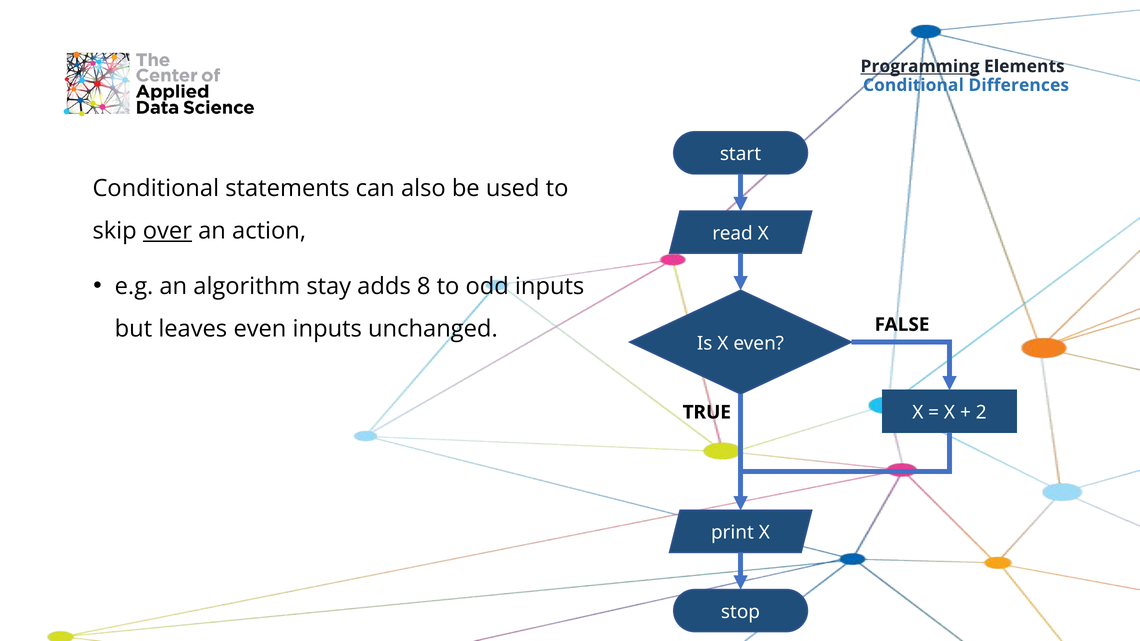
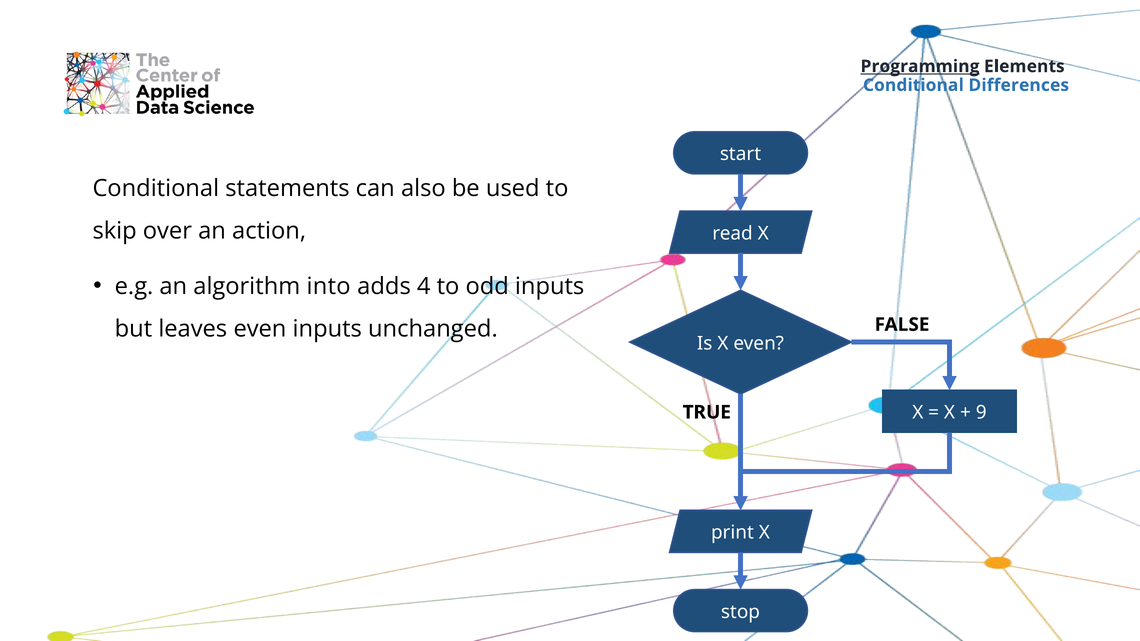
over underline: present -> none
stay: stay -> into
8: 8 -> 4
2: 2 -> 9
